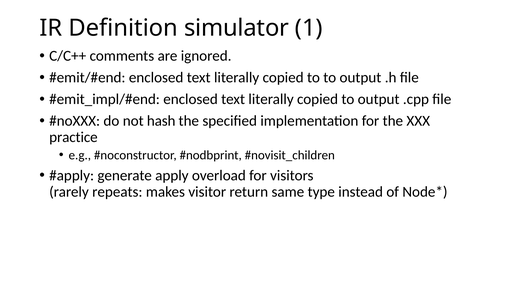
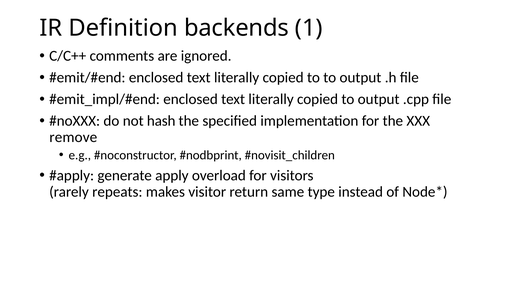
simulator: simulator -> backends
practice: practice -> remove
